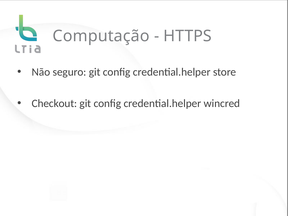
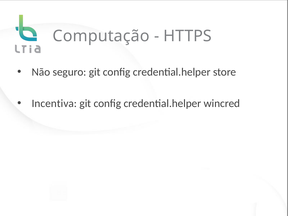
Checkout: Checkout -> Incentiva
